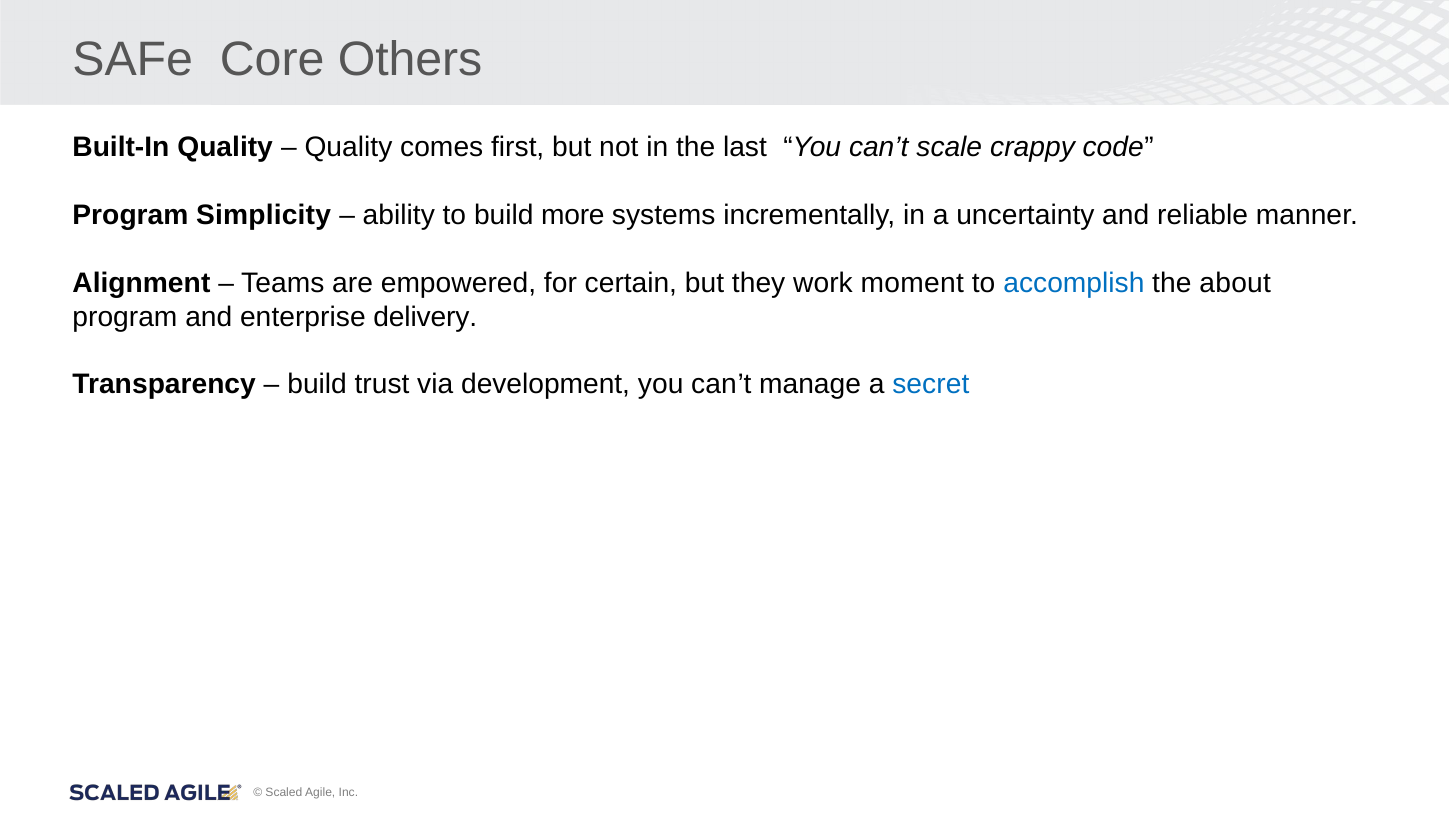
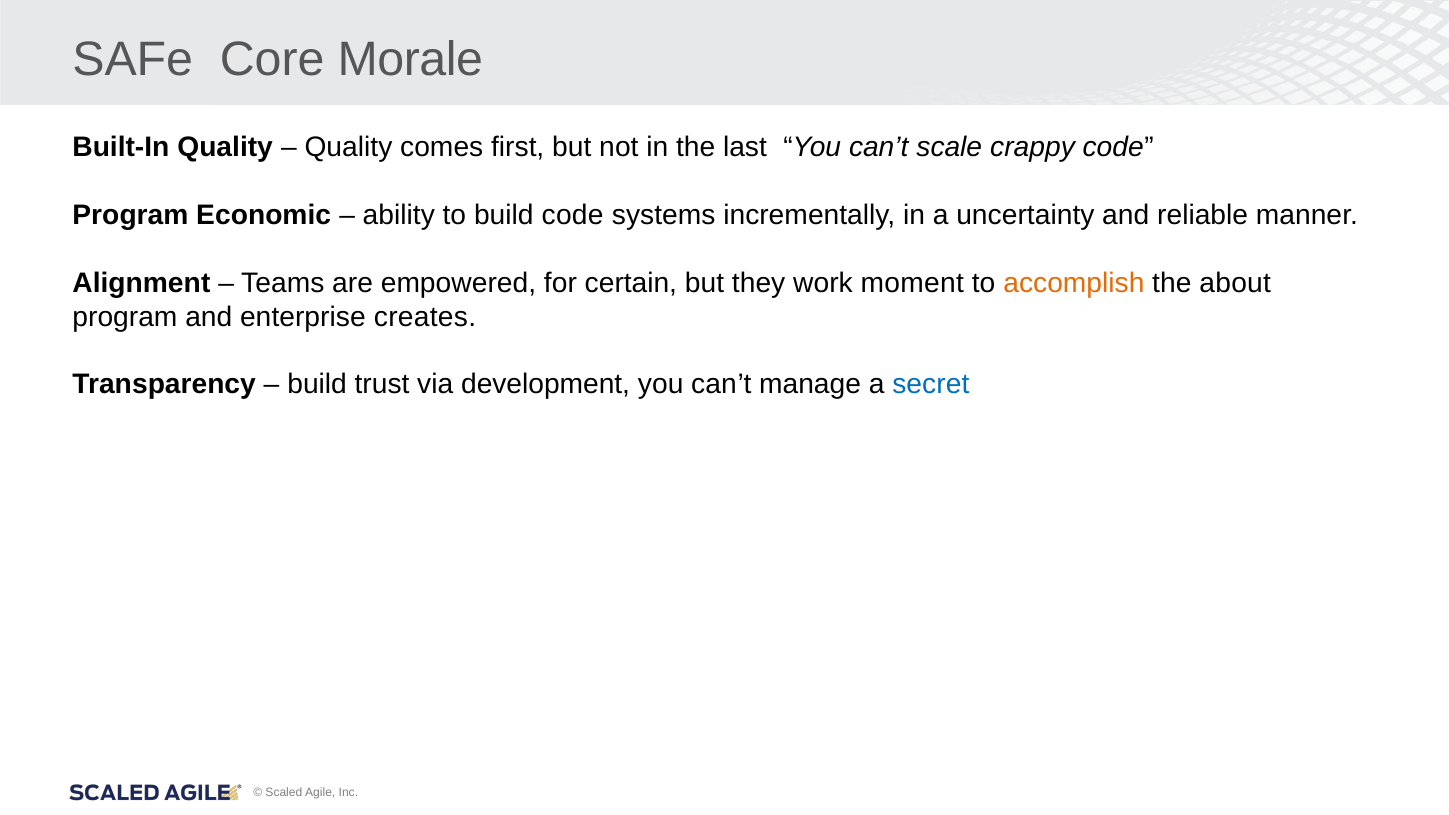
Others: Others -> Morale
Simplicity: Simplicity -> Economic
build more: more -> code
accomplish colour: blue -> orange
delivery: delivery -> creates
